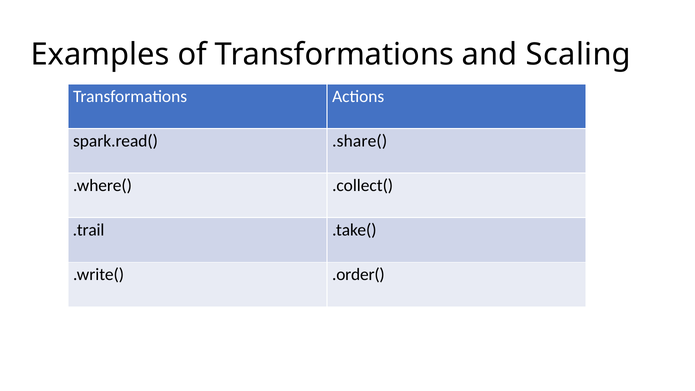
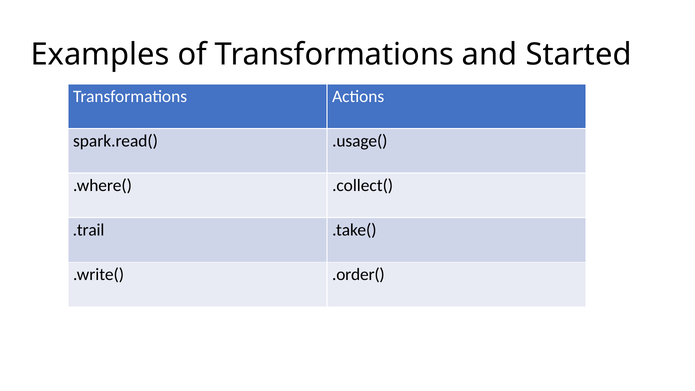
Scaling: Scaling -> Started
.share(: .share( -> .usage(
